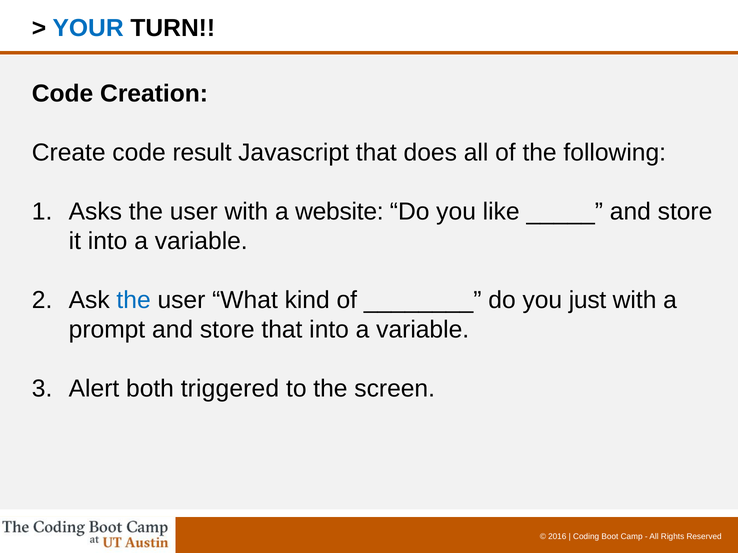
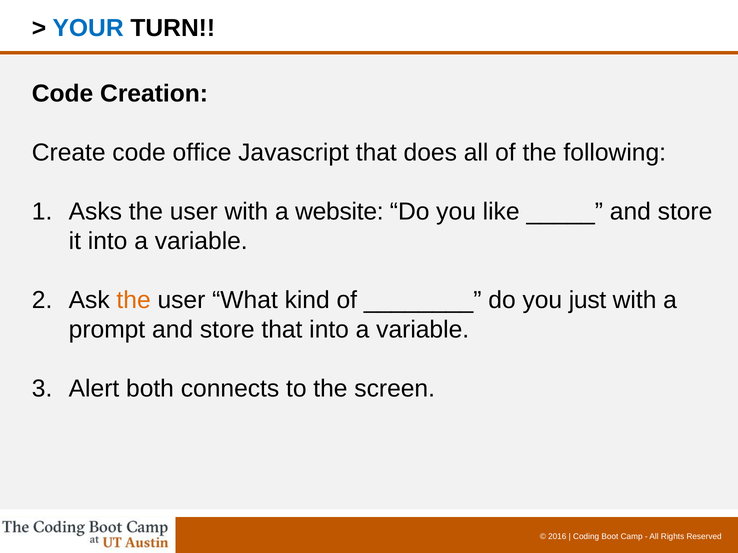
result: result -> office
the at (134, 301) colour: blue -> orange
triggered: triggered -> connects
